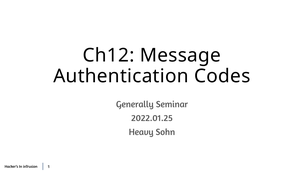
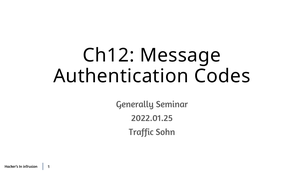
Heavy: Heavy -> Traffic
